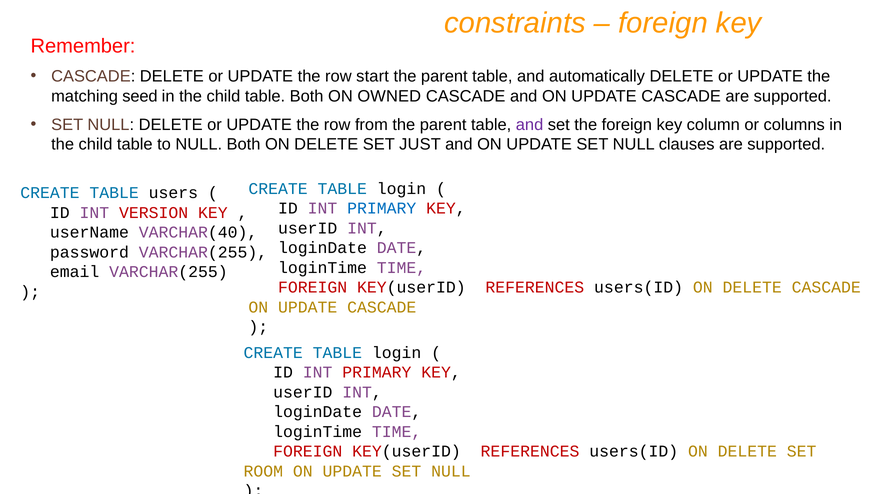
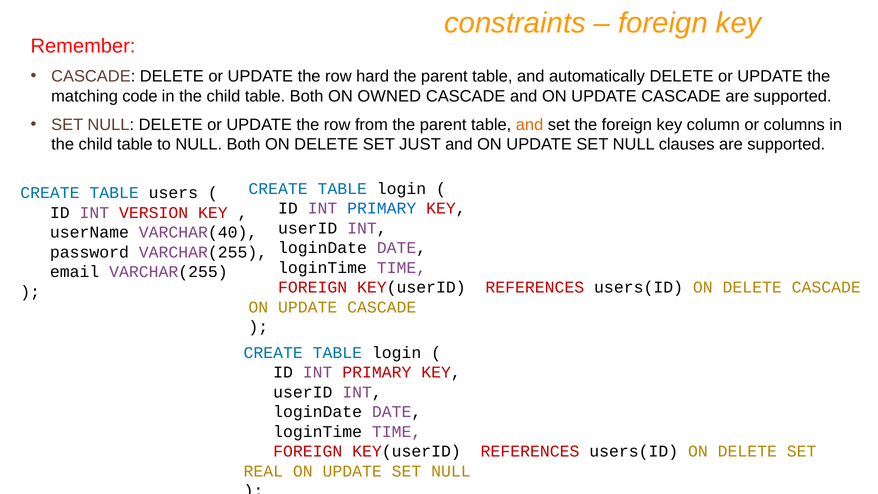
start: start -> hard
seed: seed -> code
and at (530, 125) colour: purple -> orange
ROOM: ROOM -> REAL
